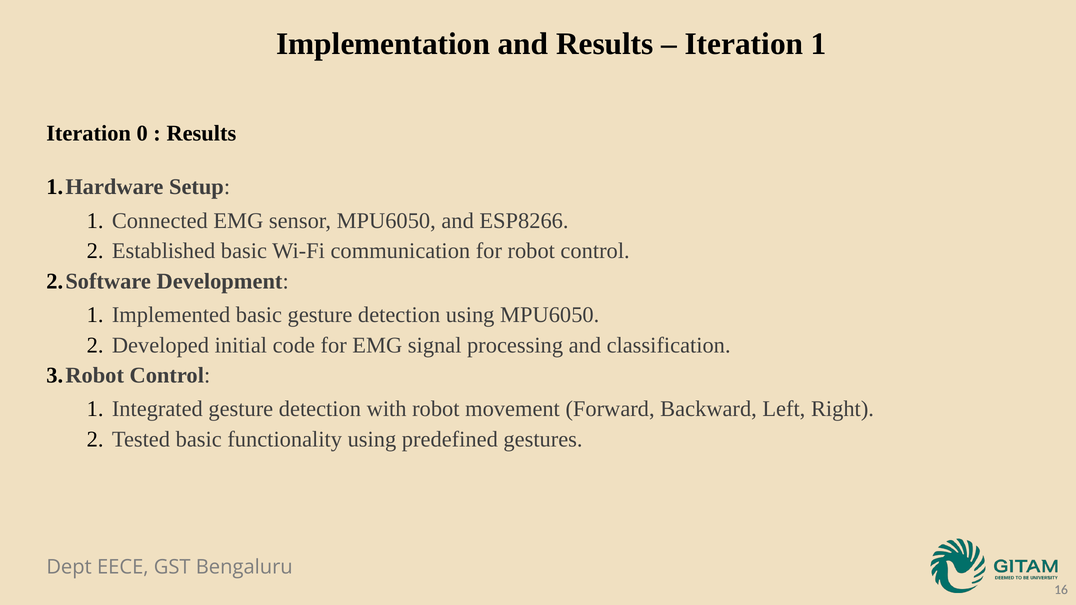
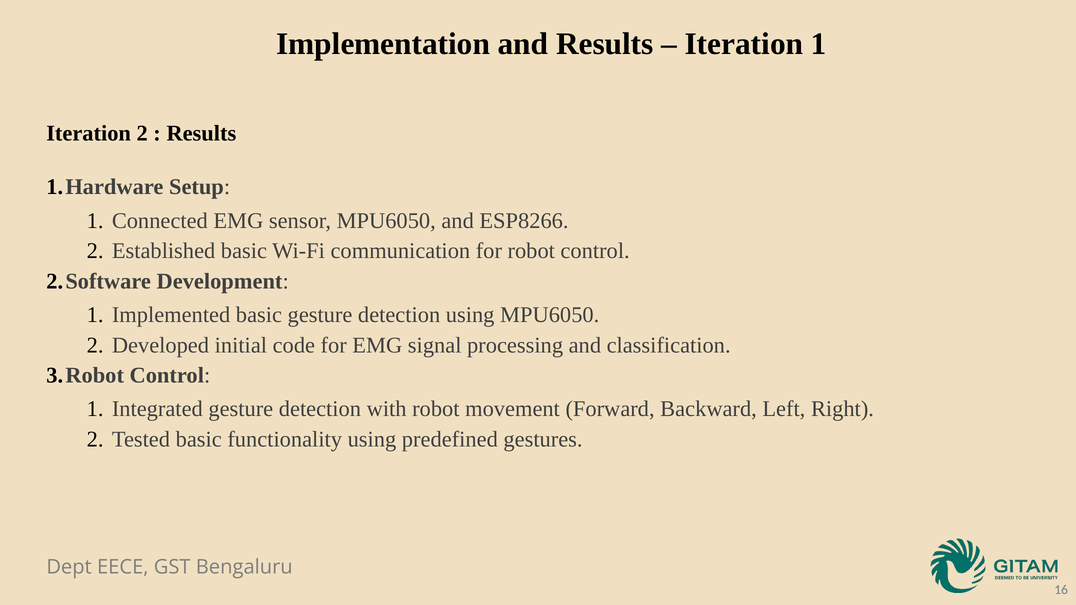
Iteration 0: 0 -> 2
